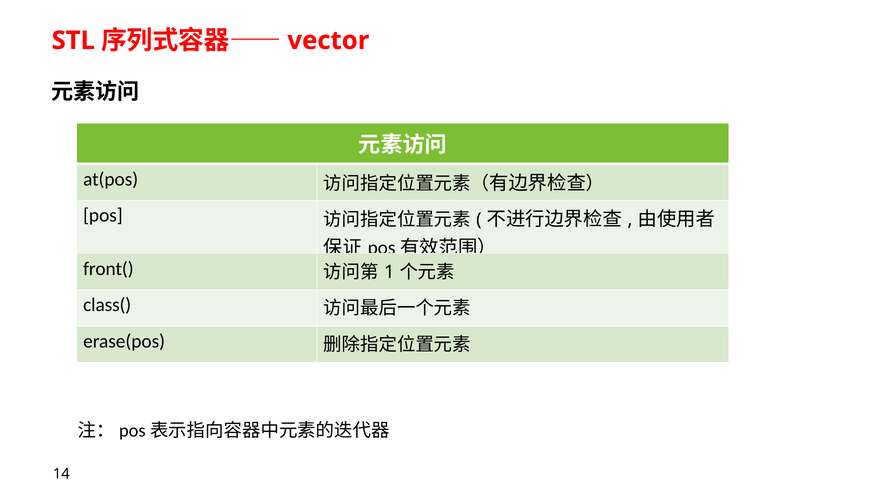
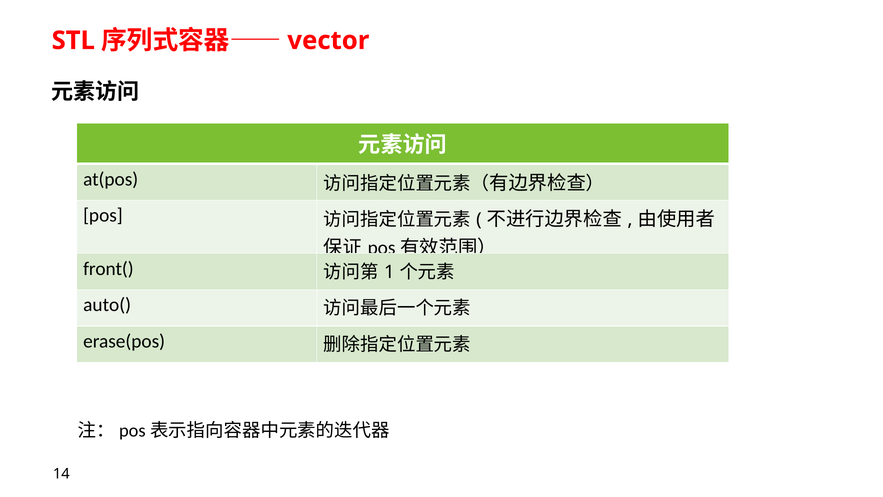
class(: class( -> auto(
